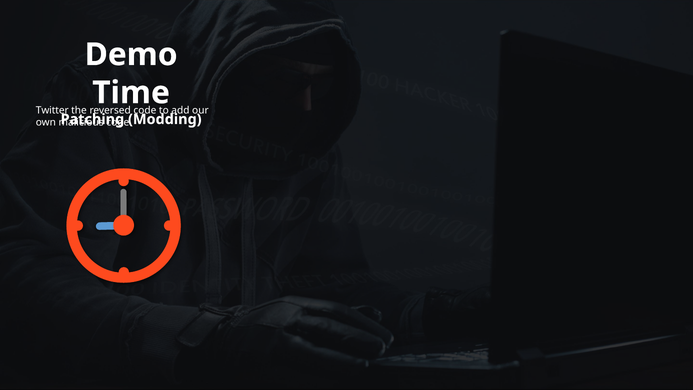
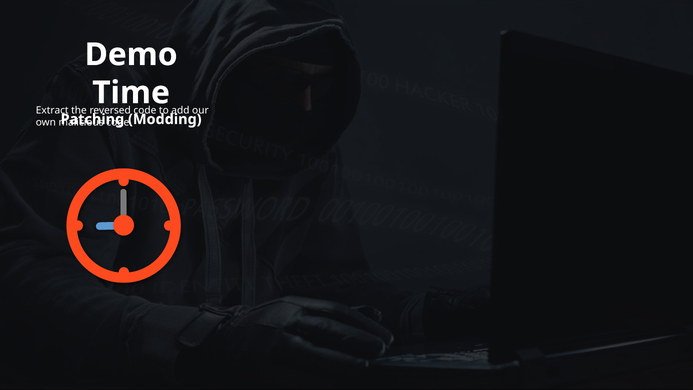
Twitter: Twitter -> Extract
